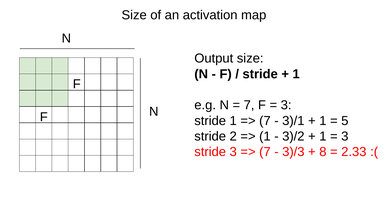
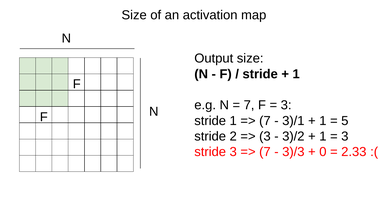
1 at (265, 136): 1 -> 3
8: 8 -> 0
